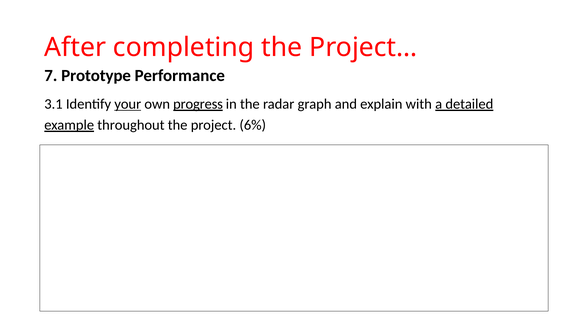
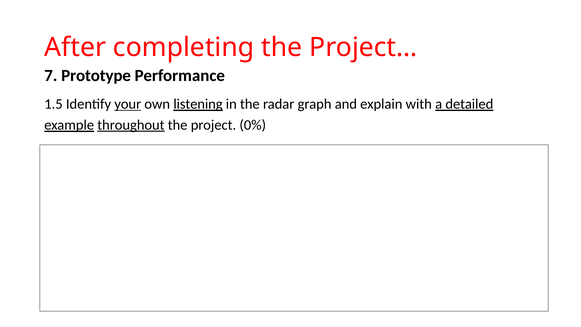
3.1: 3.1 -> 1.5
progress: progress -> listening
throughout underline: none -> present
6%: 6% -> 0%
